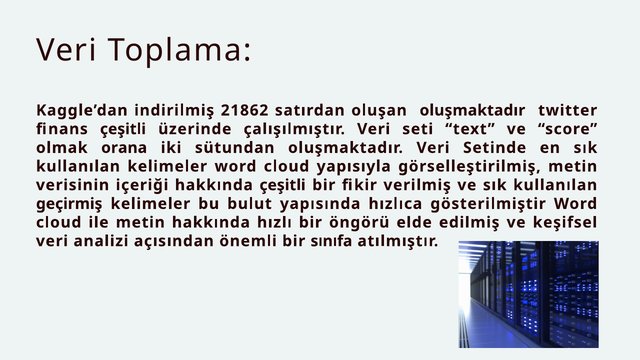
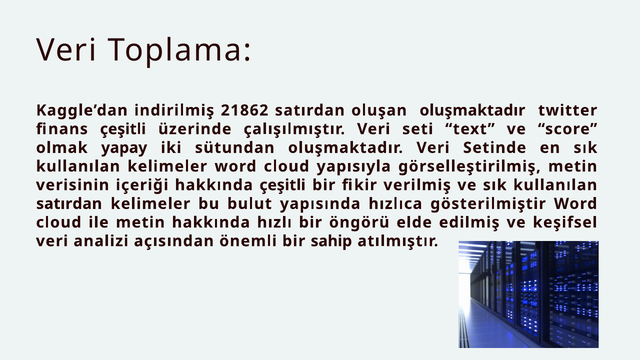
orana: orana -> yapay
geçirmiş at (69, 204): geçirmiş -> satırdan
sınıfa: sınıfa -> sahip
